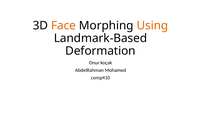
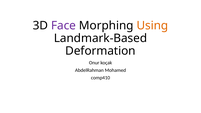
Face colour: orange -> purple
